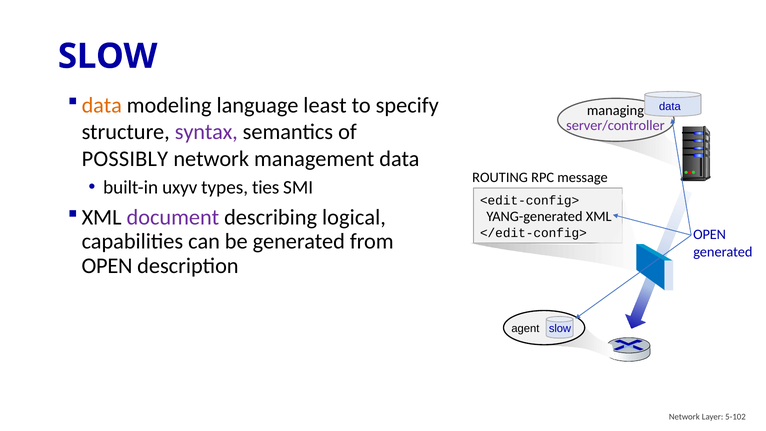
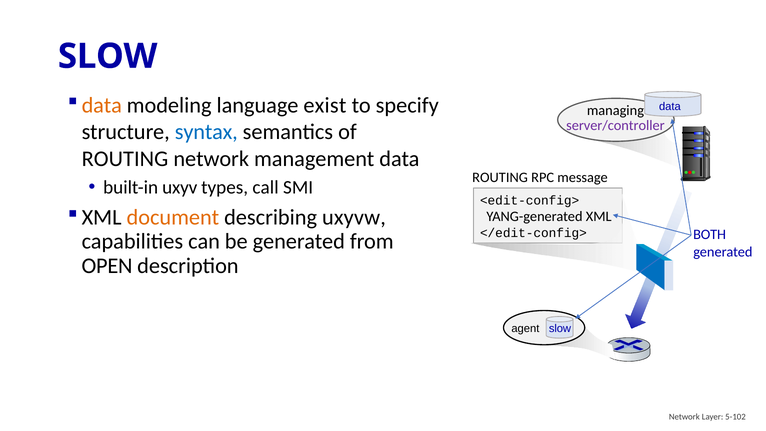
least: least -> exist
syntax colour: purple -> blue
POSSIBLY at (125, 159): POSSIBLY -> ROUTING
ties: ties -> call
document colour: purple -> orange
logical: logical -> uxyvw
OPEN at (710, 235): OPEN -> BOTH
